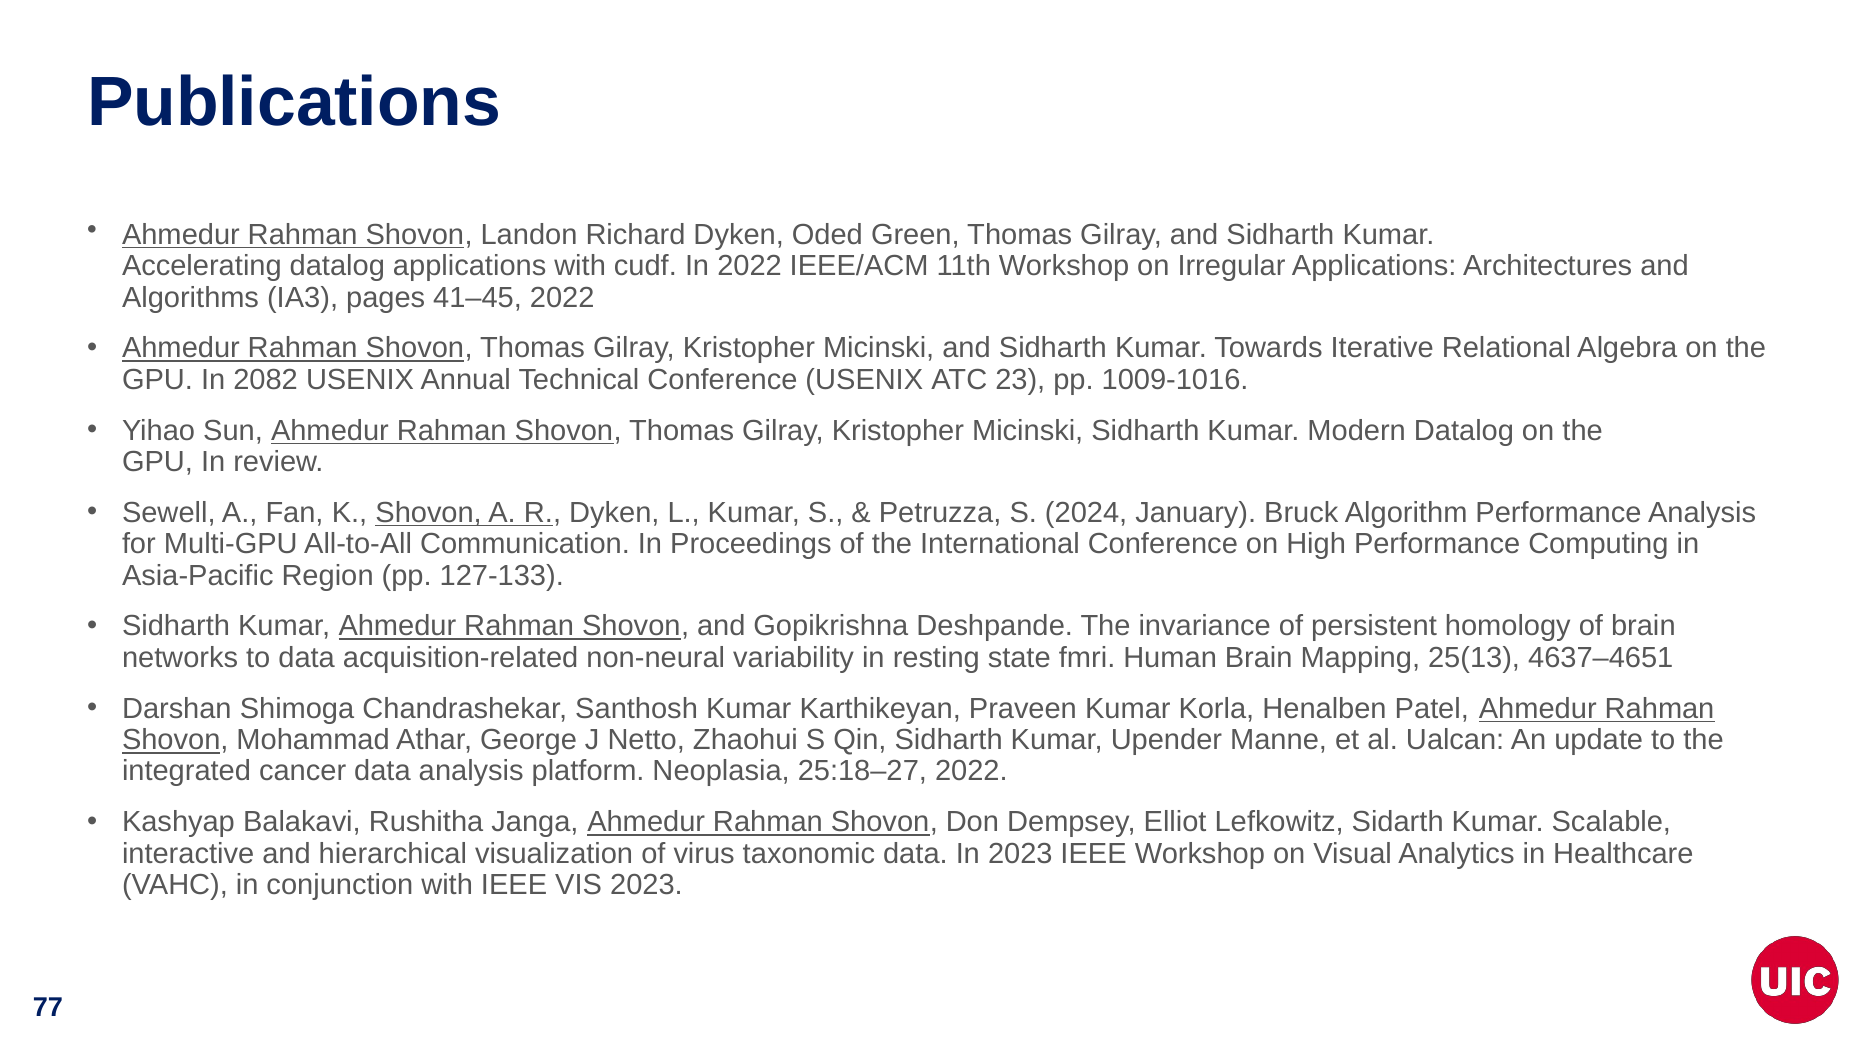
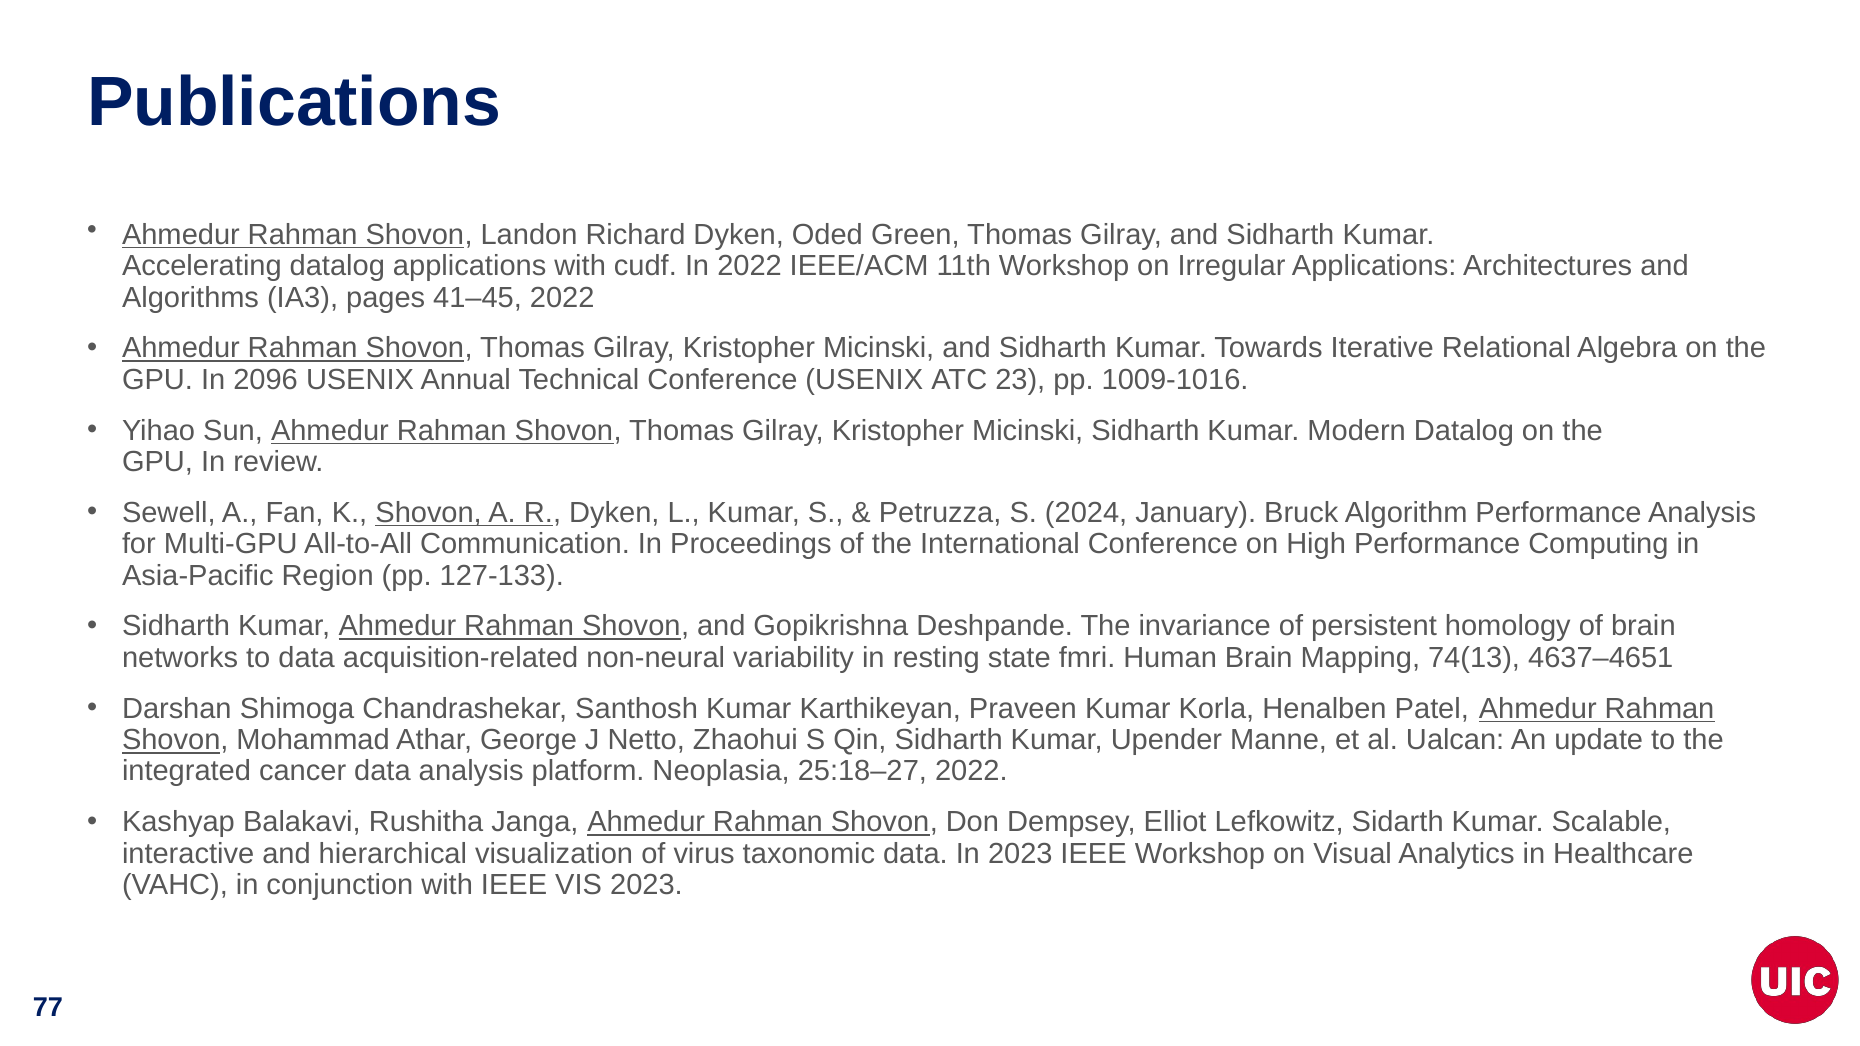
2082: 2082 -> 2096
25(13: 25(13 -> 74(13
